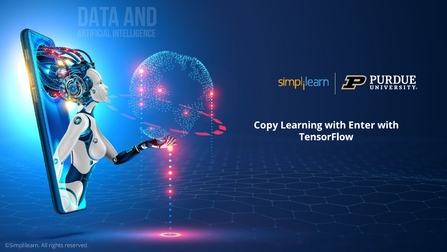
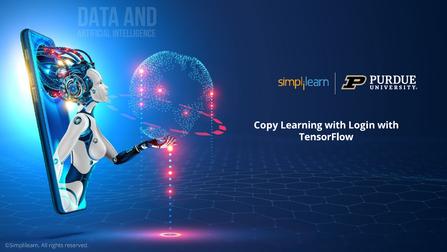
Enter: Enter -> Login
